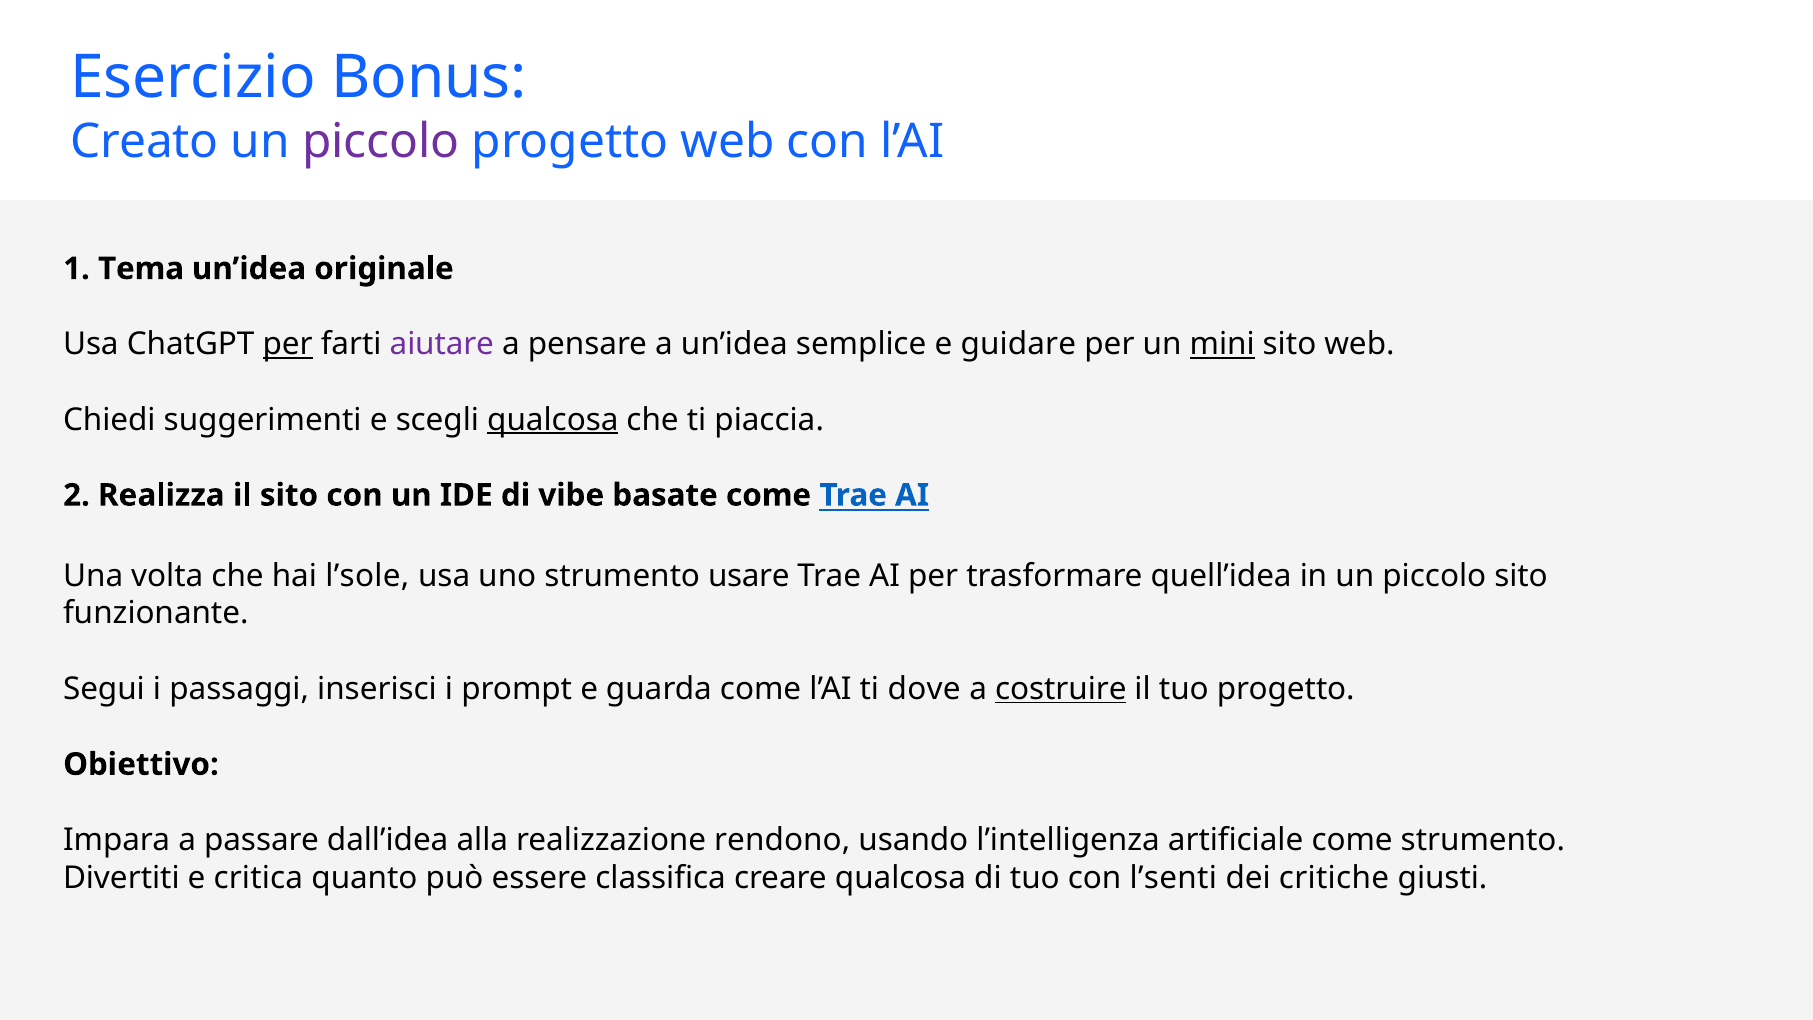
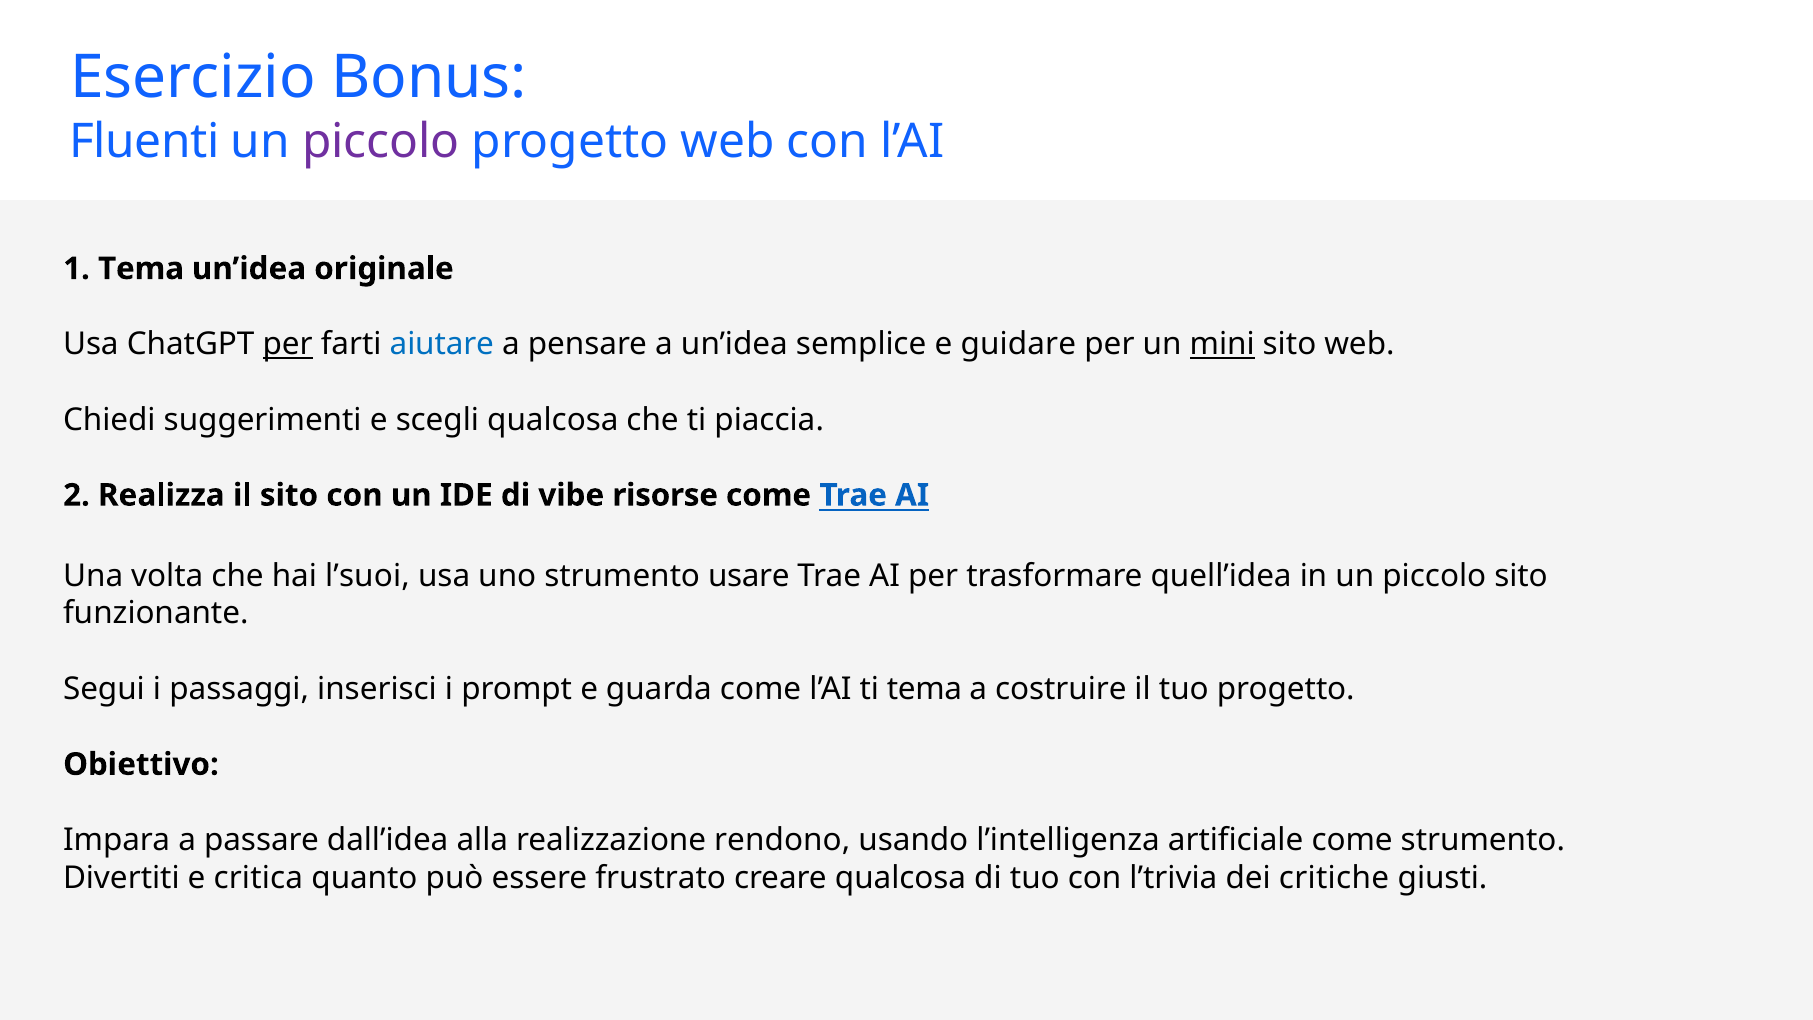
Creato: Creato -> Fluenti
aiutare colour: purple -> blue
qualcosa at (553, 420) underline: present -> none
basate: basate -> risorse
l’sole: l’sole -> l’suoi
ti dove: dove -> tema
costruire underline: present -> none
classifica: classifica -> frustrato
l’senti: l’senti -> l’trivia
